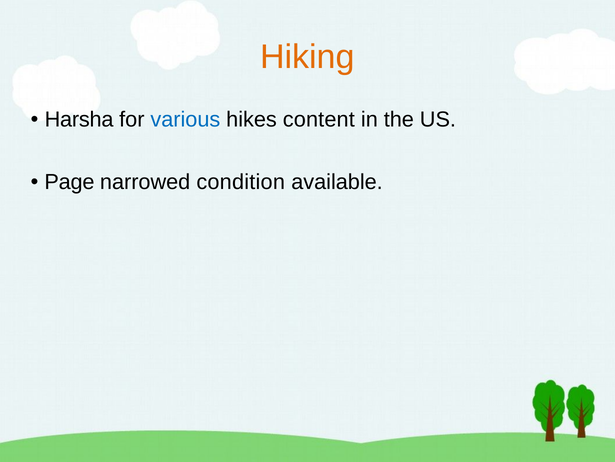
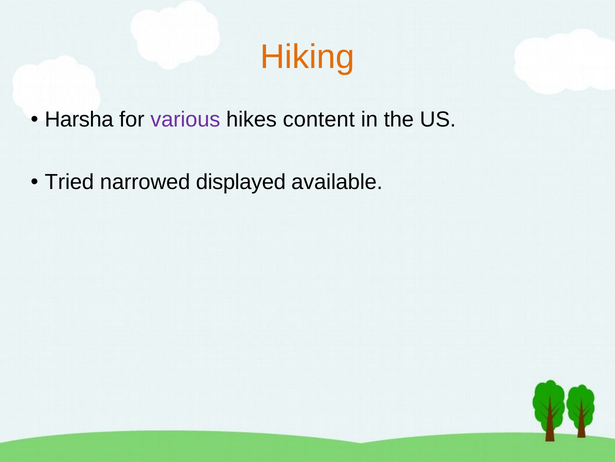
various colour: blue -> purple
Page: Page -> Tried
condition: condition -> displayed
